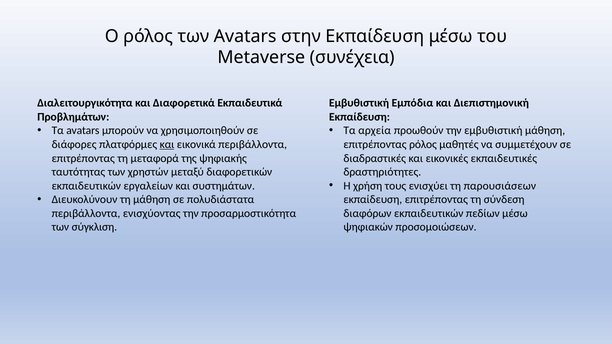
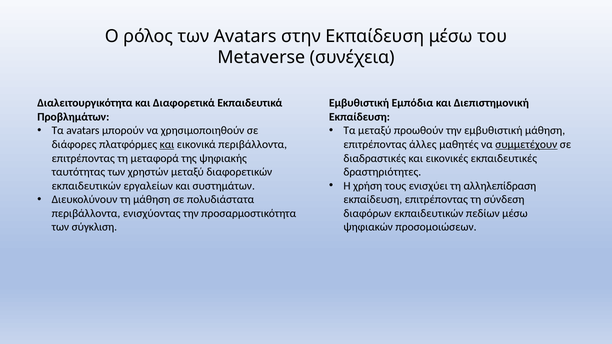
Τα αρχεία: αρχεία -> μεταξύ
επιτρέποντας ρόλος: ρόλος -> άλλες
συμμετέχουν underline: none -> present
παρουσιάσεων: παρουσιάσεων -> αλληλεπίδραση
